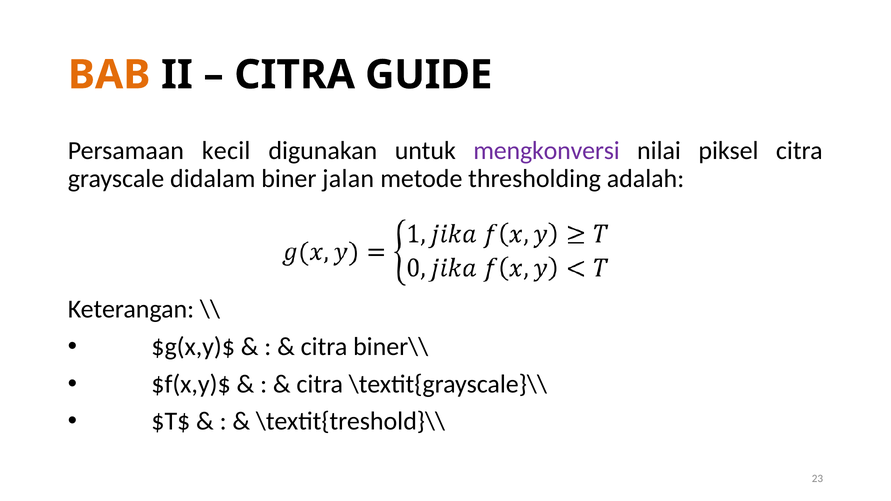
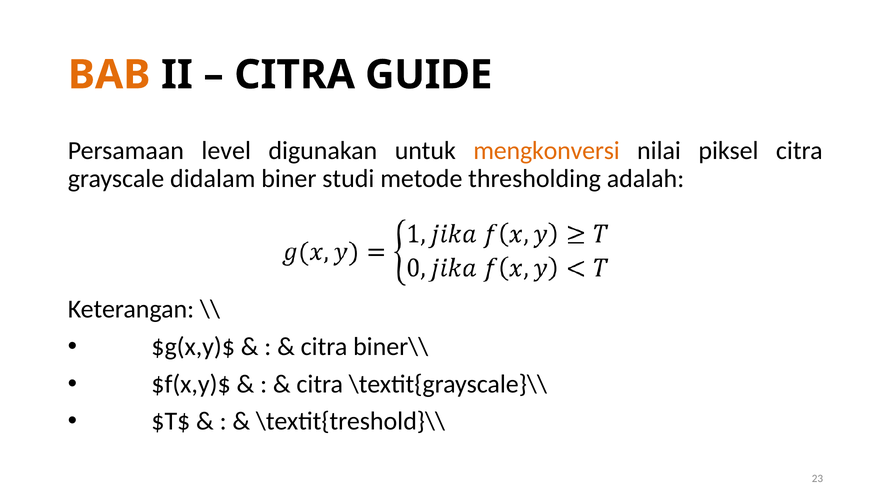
kecil: kecil -> level
mengkonversi colour: purple -> orange
jalan: jalan -> studi
